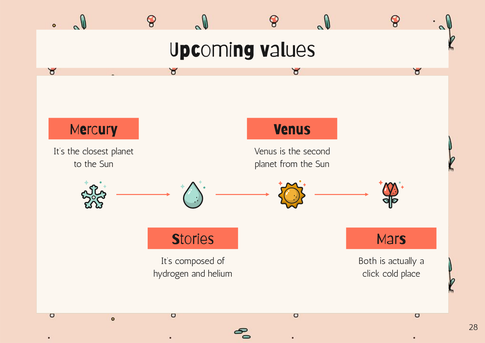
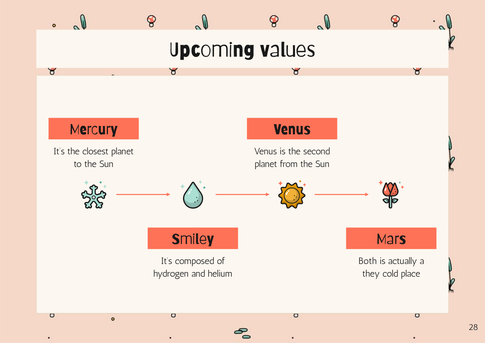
Stories: Stories -> Smiley
click: click -> they
